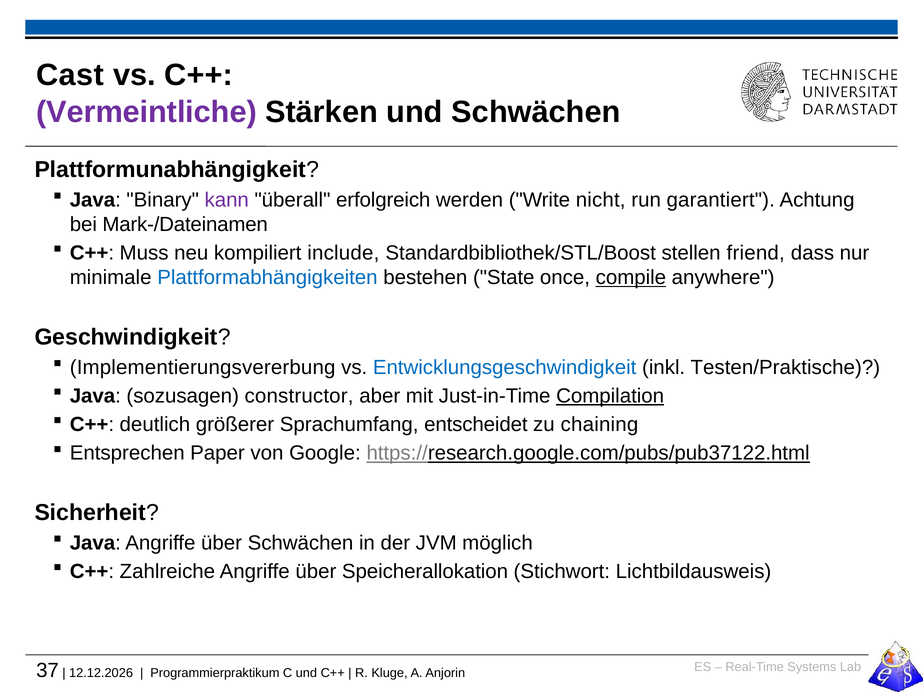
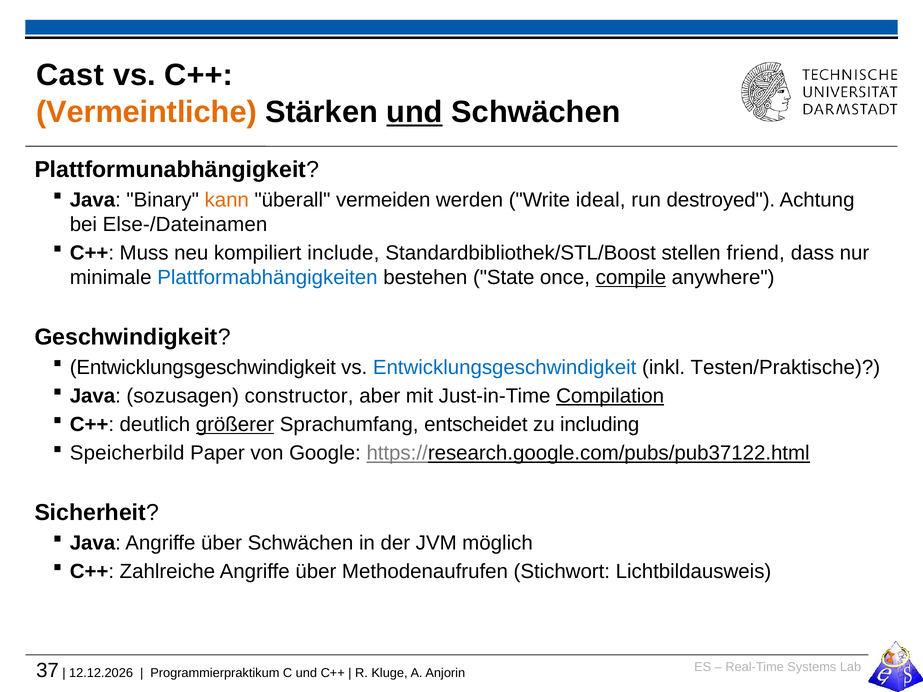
Vermeintliche colour: purple -> orange
und at (415, 112) underline: none -> present
kann colour: purple -> orange
erfolgreich: erfolgreich -> vermeiden
nicht: nicht -> ideal
garantiert: garantiert -> destroyed
Mark-/Dateinamen: Mark-/Dateinamen -> Else-/Dateinamen
Implementierungsvererbung at (203, 367): Implementierungsvererbung -> Entwicklungsgeschwindigkeit
größerer underline: none -> present
chaining: chaining -> including
Entsprechen: Entsprechen -> Speicherbild
Speicherallokation: Speicherallokation -> Methodenaufrufen
